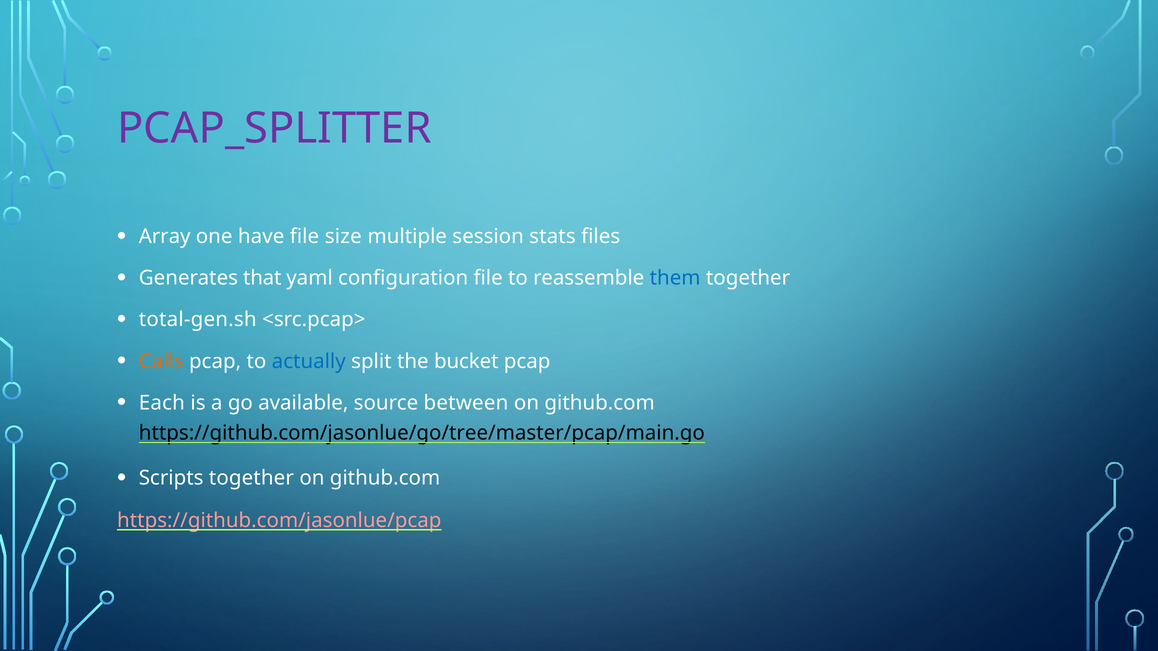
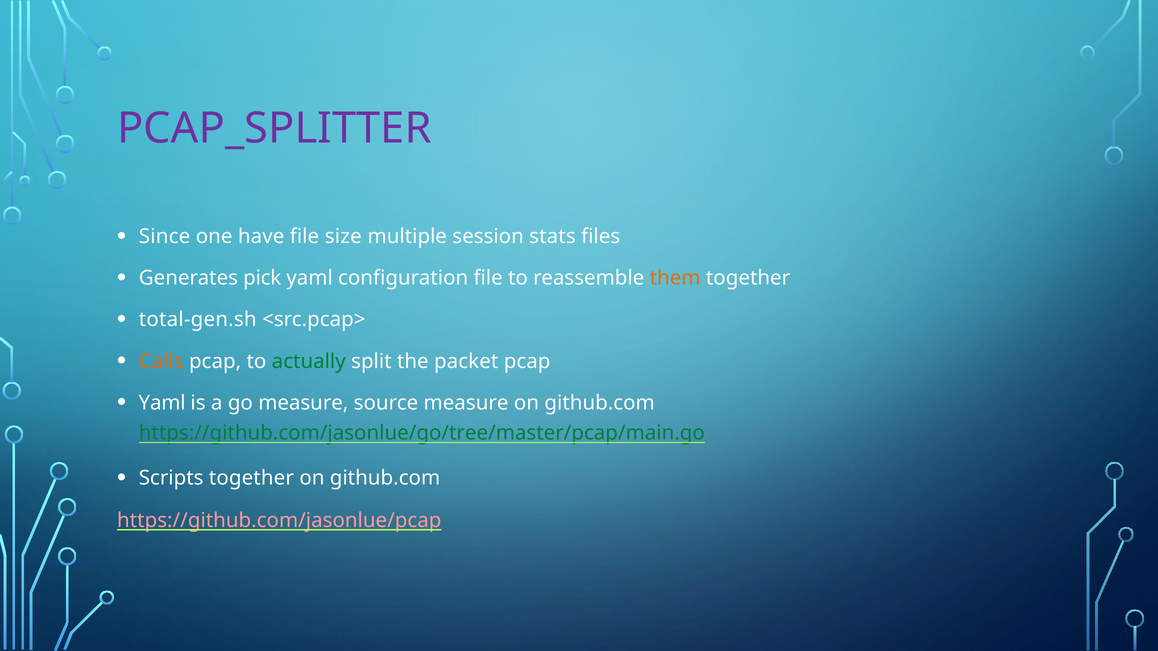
Array: Array -> Since
that: that -> pick
them colour: blue -> orange
actually colour: blue -> green
bucket: bucket -> packet
Each at (162, 403): Each -> Yaml
go available: available -> measure
source between: between -> measure
https://github.com/jasonlue/go/tree/master/pcap/main.go colour: black -> green
